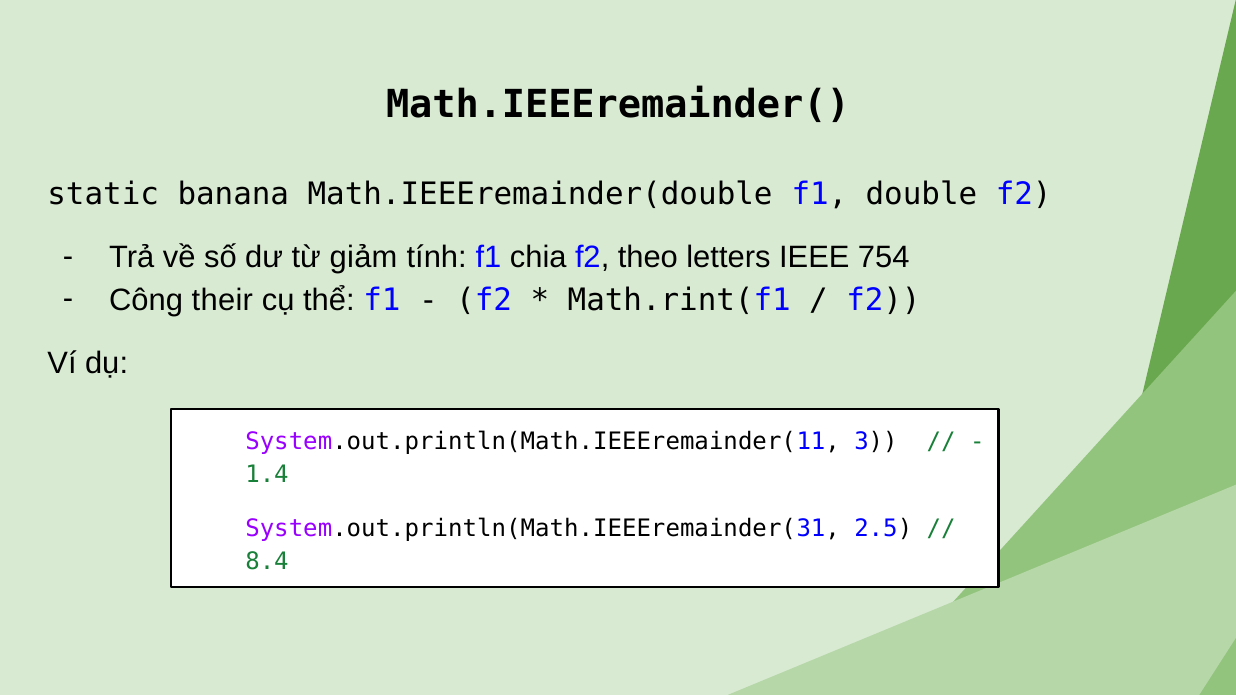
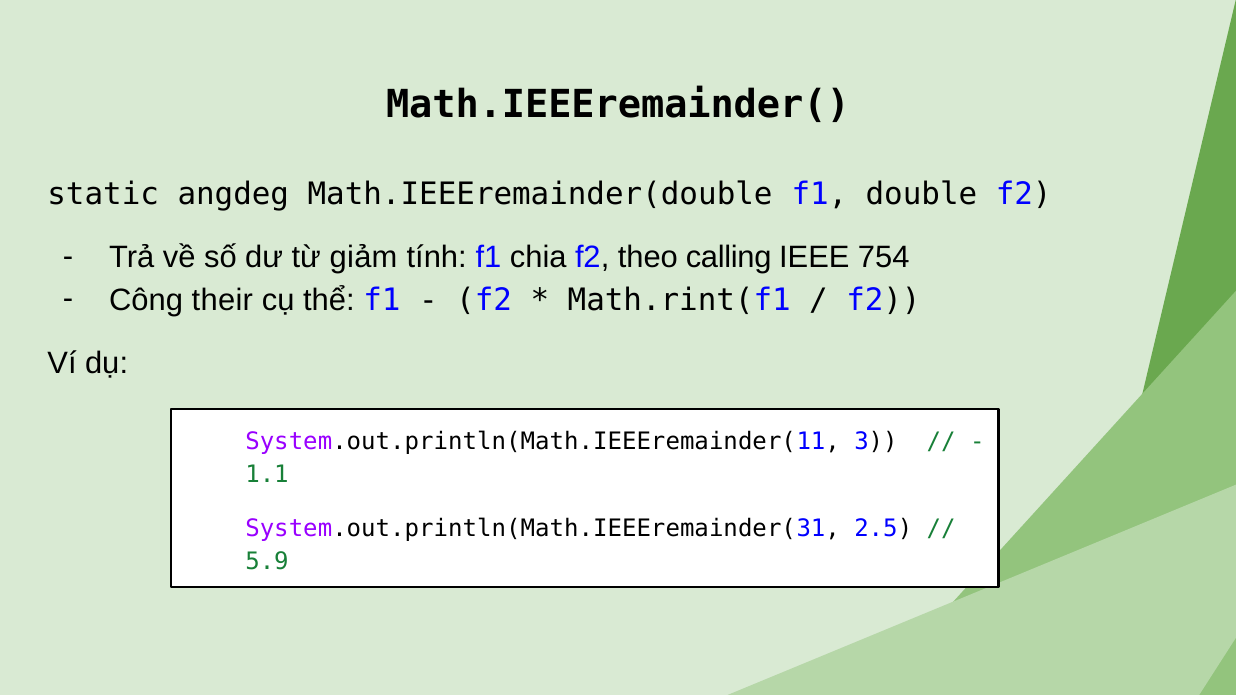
banana: banana -> angdeg
letters: letters -> calling
1.4: 1.4 -> 1.1
8.4: 8.4 -> 5.9
